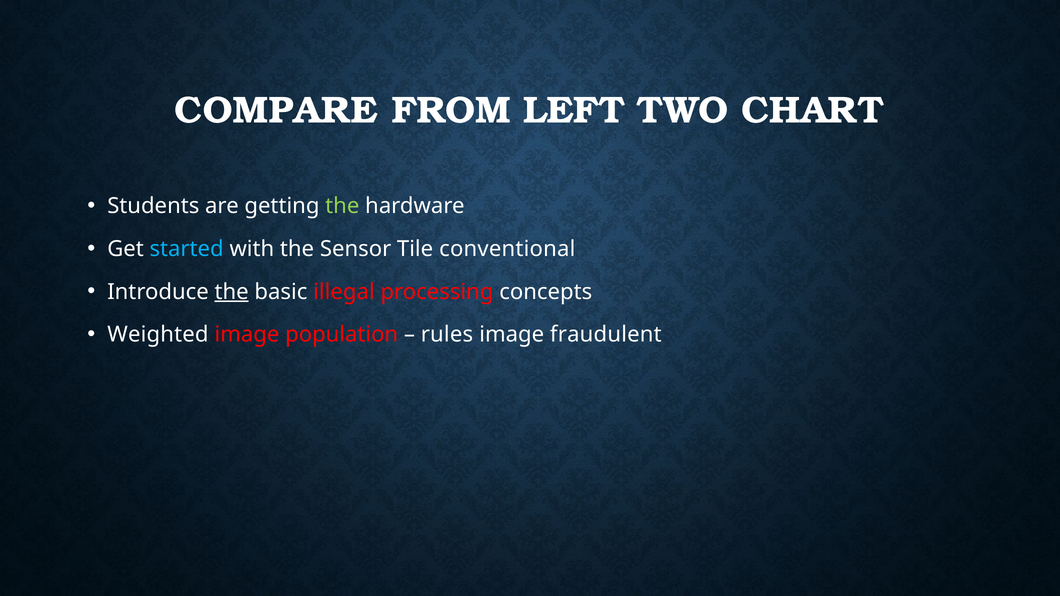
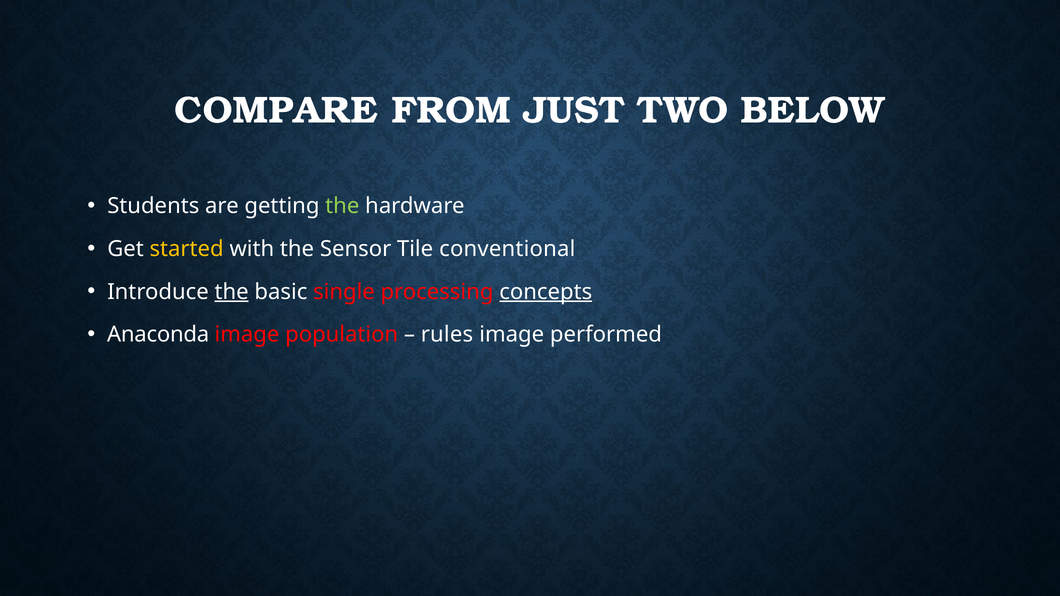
LEFT: LEFT -> JUST
CHART: CHART -> BELOW
started colour: light blue -> yellow
illegal: illegal -> single
concepts underline: none -> present
Weighted: Weighted -> Anaconda
fraudulent: fraudulent -> performed
